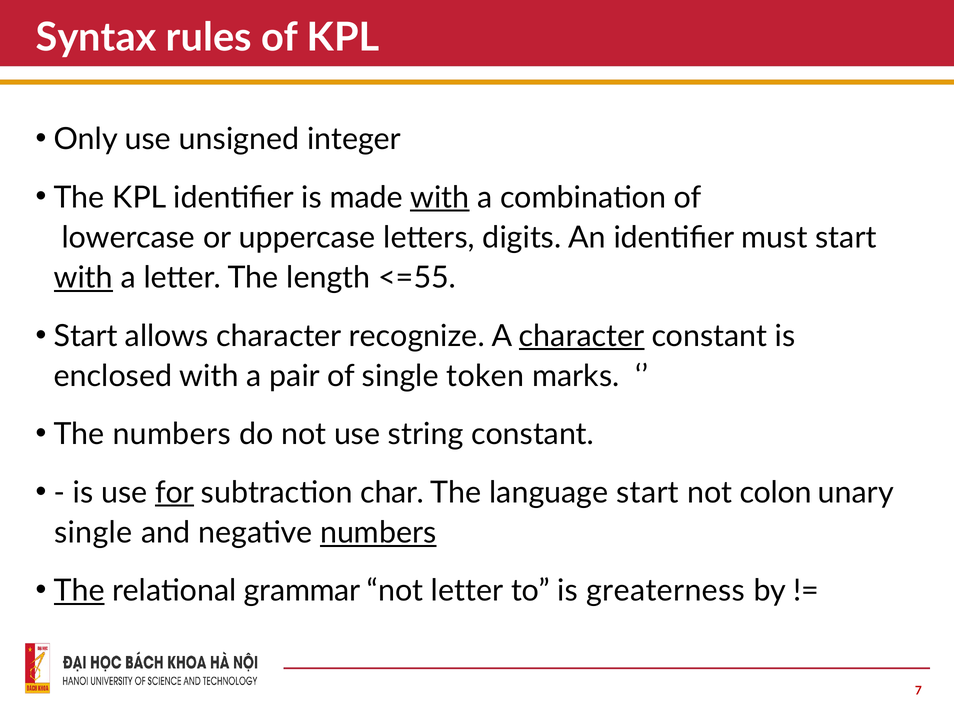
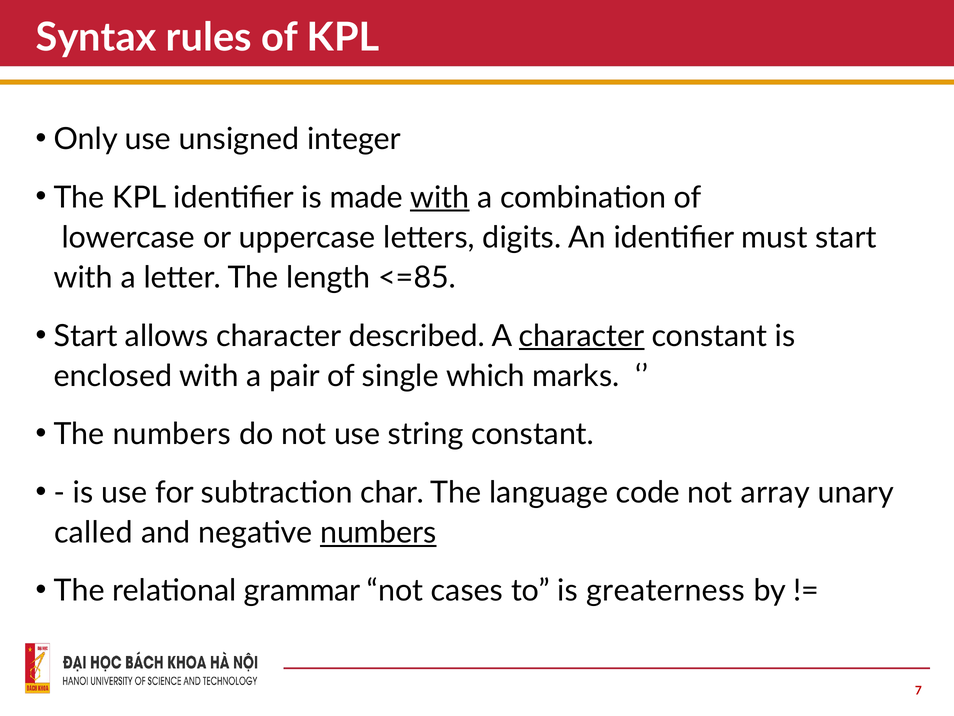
with at (83, 278) underline: present -> none
<=55: <=55 -> <=85
recognize: recognize -> described
token: token -> which
for underline: present -> none
language start: start -> code
colon: colon -> array
single at (93, 532): single -> called
The at (79, 590) underline: present -> none
not letter: letter -> cases
